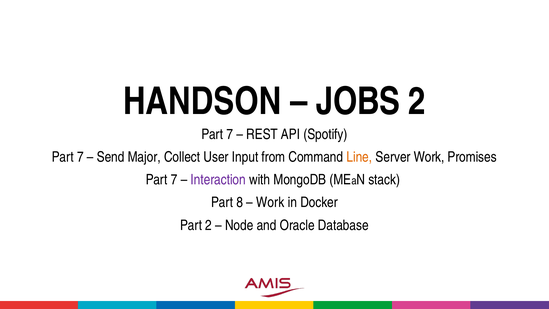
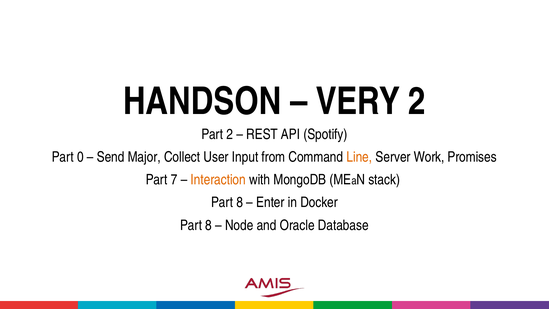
JOBS: JOBS -> VERY
7 at (230, 134): 7 -> 2
7 at (80, 157): 7 -> 0
Interaction colour: purple -> orange
Work at (270, 202): Work -> Enter
2 at (209, 225): 2 -> 8
